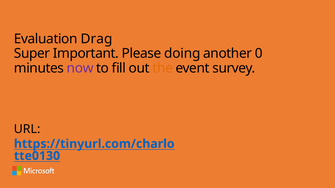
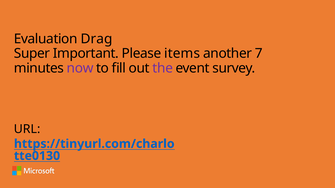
doing: doing -> items
0: 0 -> 7
the colour: orange -> purple
